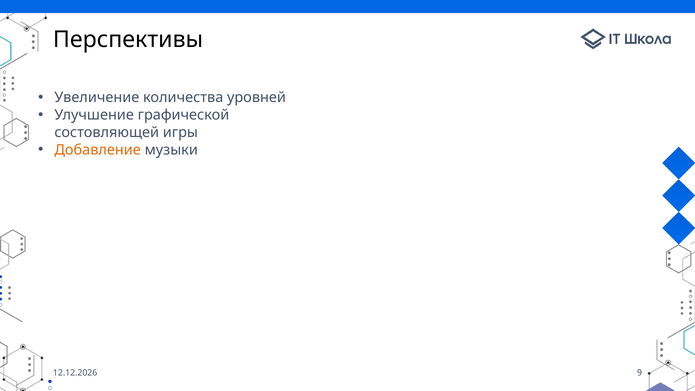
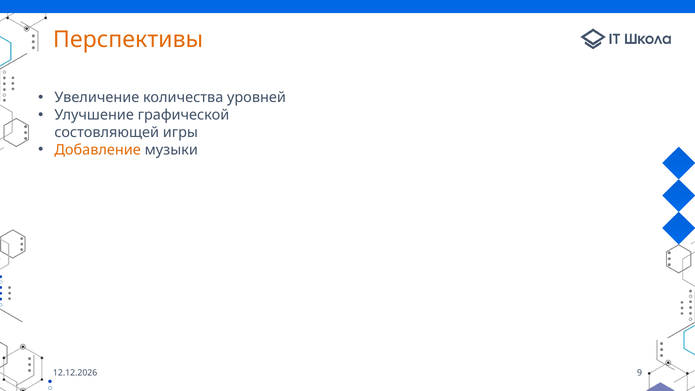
Перспективы colour: black -> orange
